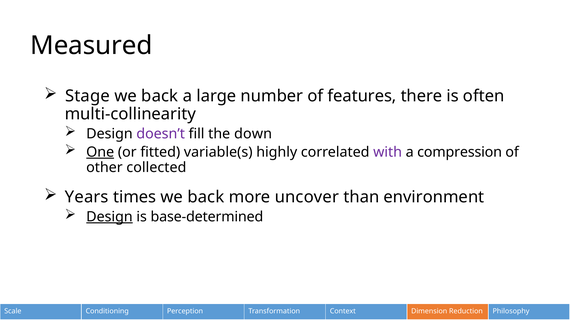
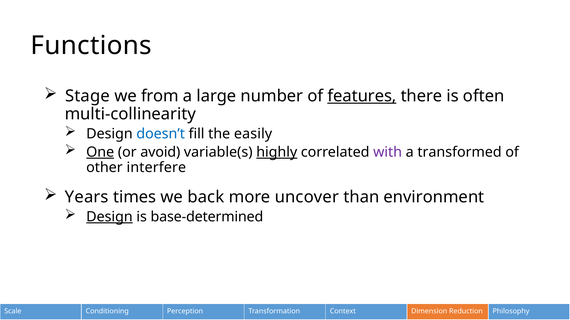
Measured: Measured -> Functions
back at (160, 96): back -> from
features underline: none -> present
doesn’t colour: purple -> blue
down: down -> easily
fitted: fitted -> avoid
highly underline: none -> present
compression: compression -> transformed
collected: collected -> interfere
